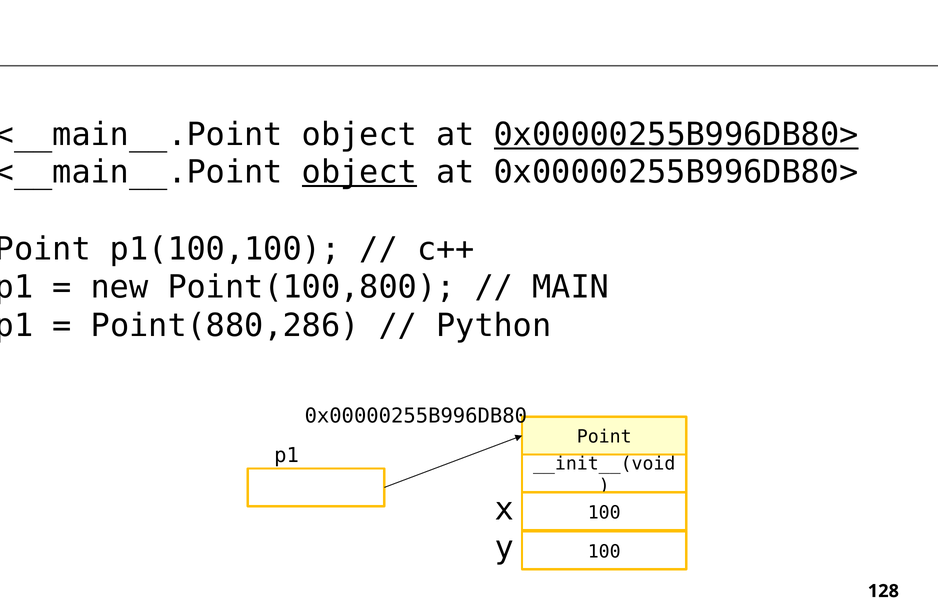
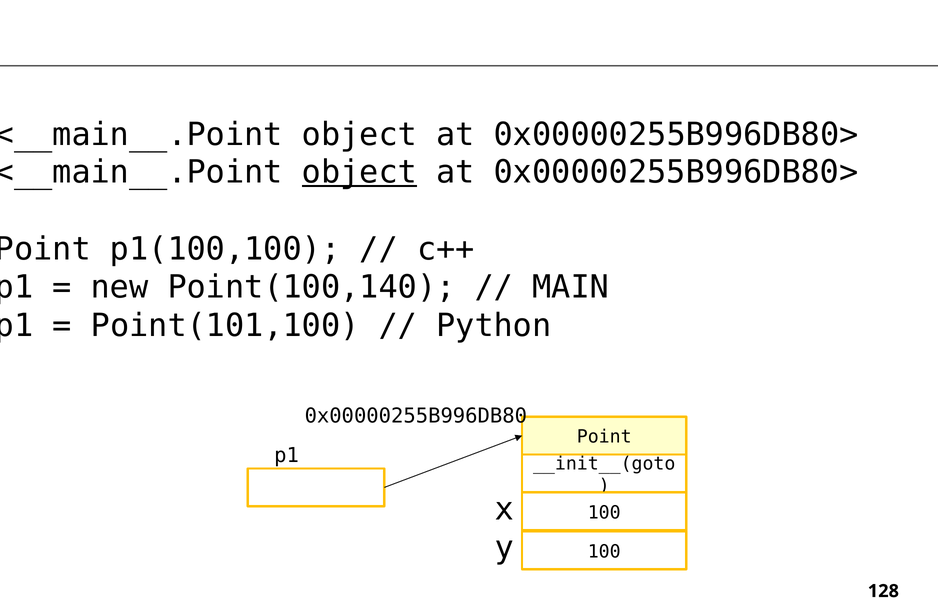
0x00000255B996DB80> at (676, 135) underline: present -> none
Point(100,800: Point(100,800 -> Point(100,140
Point(880,286: Point(880,286 -> Point(101,100
__init__(void: __init__(void -> __init__(goto
